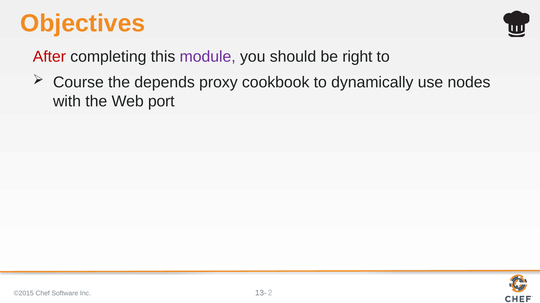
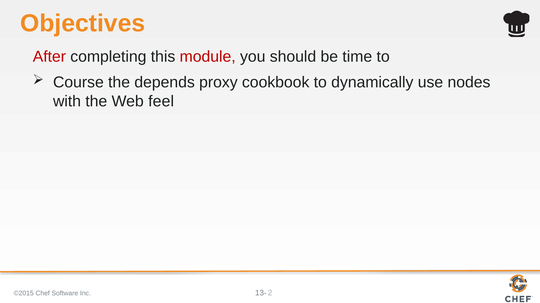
module colour: purple -> red
right: right -> time
port: port -> feel
